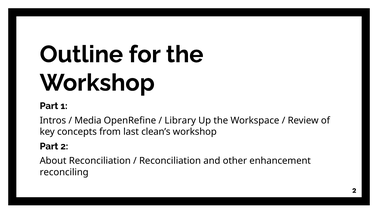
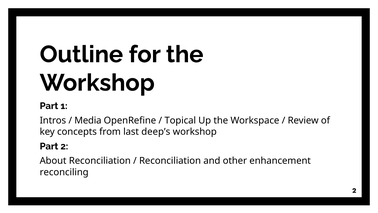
Library: Library -> Topical
clean’s: clean’s -> deep’s
